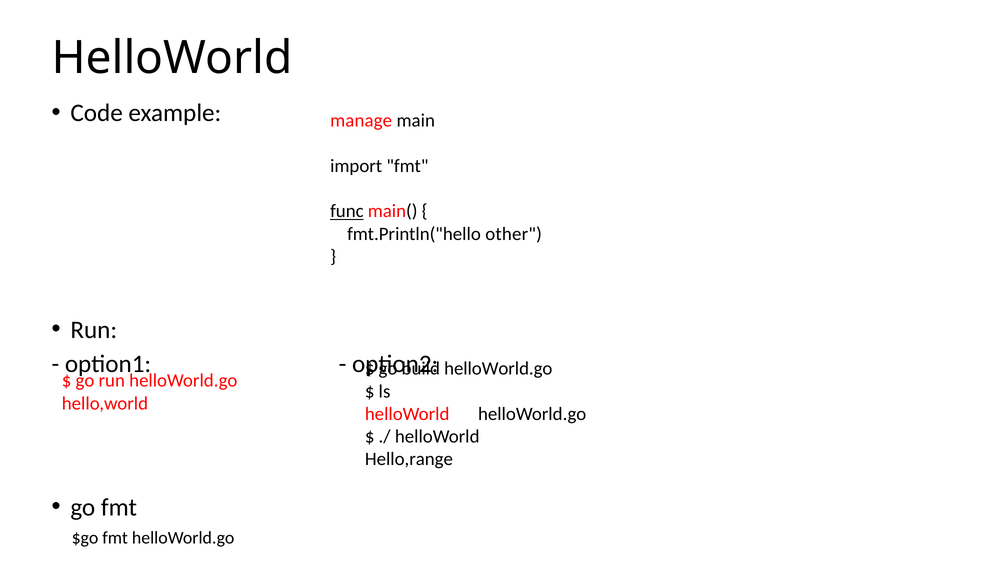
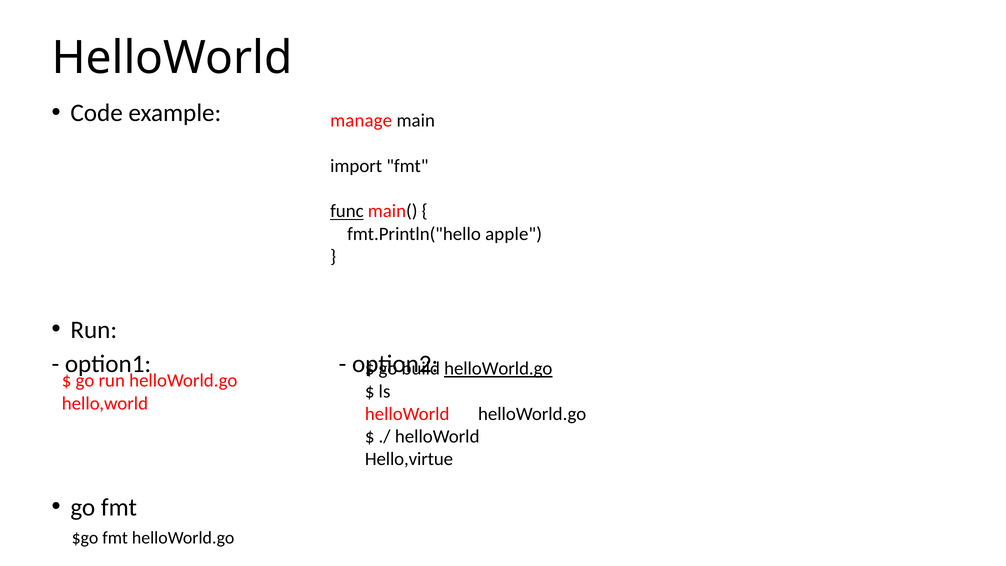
other: other -> apple
helloWorld.go at (498, 369) underline: none -> present
Hello,range: Hello,range -> Hello,virtue
